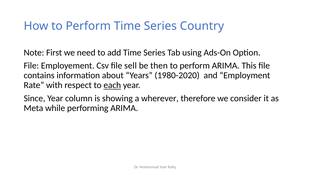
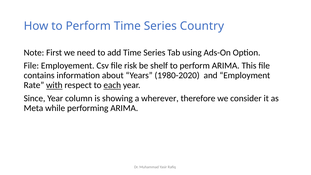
sell: sell -> risk
then: then -> shelf
with underline: none -> present
